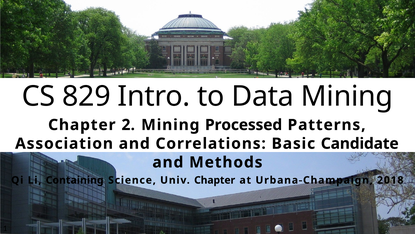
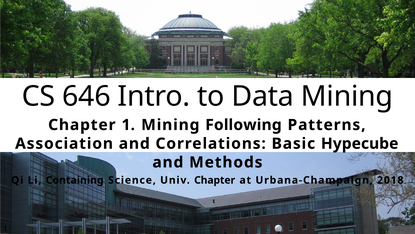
829: 829 -> 646
Chapter 2: 2 -> 1
Processed: Processed -> Following
Candidate: Candidate -> Hypecube
